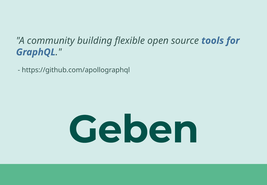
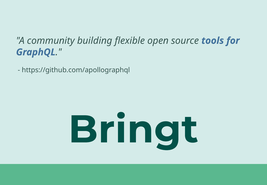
Geben: Geben -> Bringt
